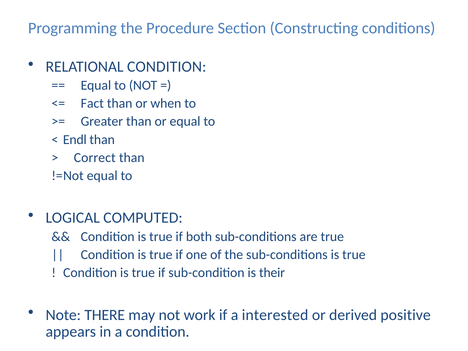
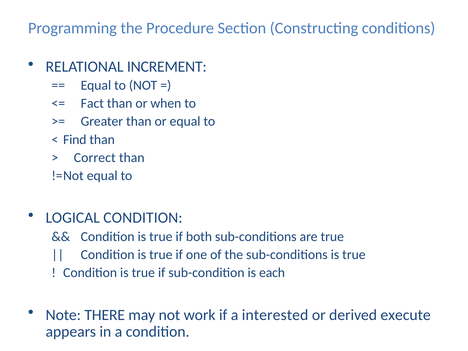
RELATIONAL CONDITION: CONDITION -> INCREMENT
Endl: Endl -> Find
LOGICAL COMPUTED: COMPUTED -> CONDITION
their: their -> each
positive: positive -> execute
